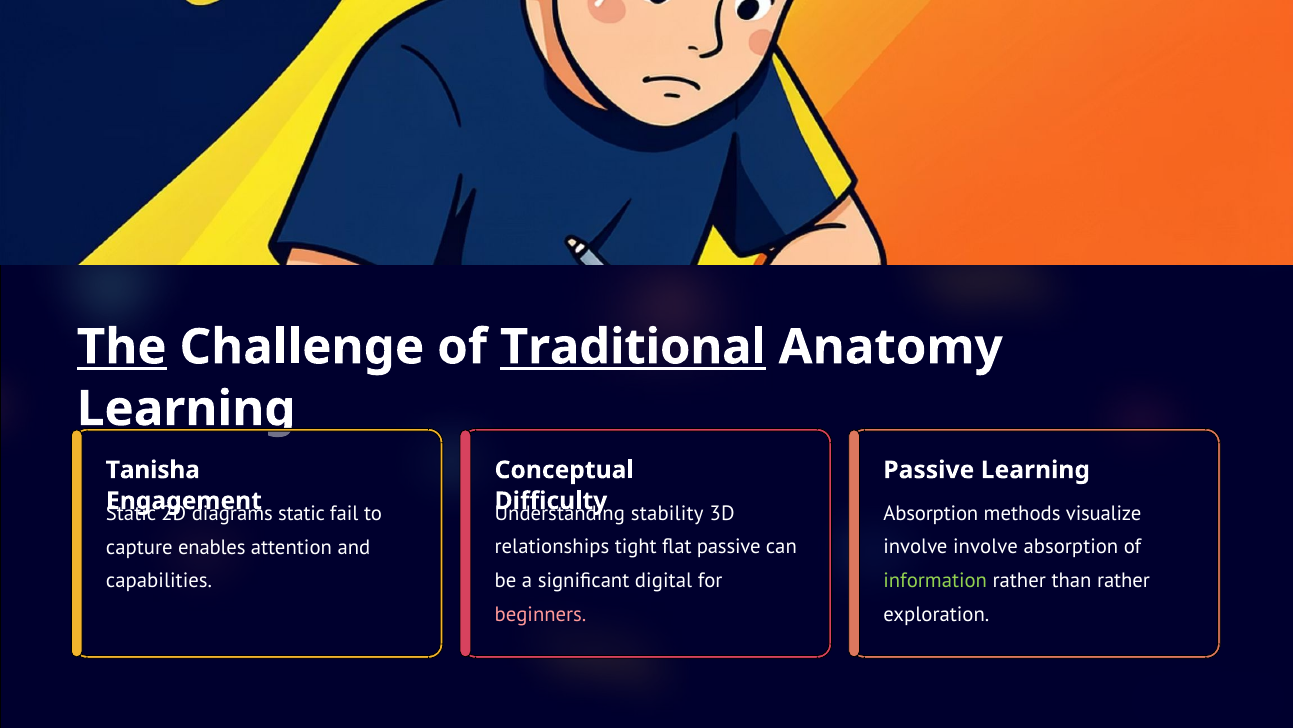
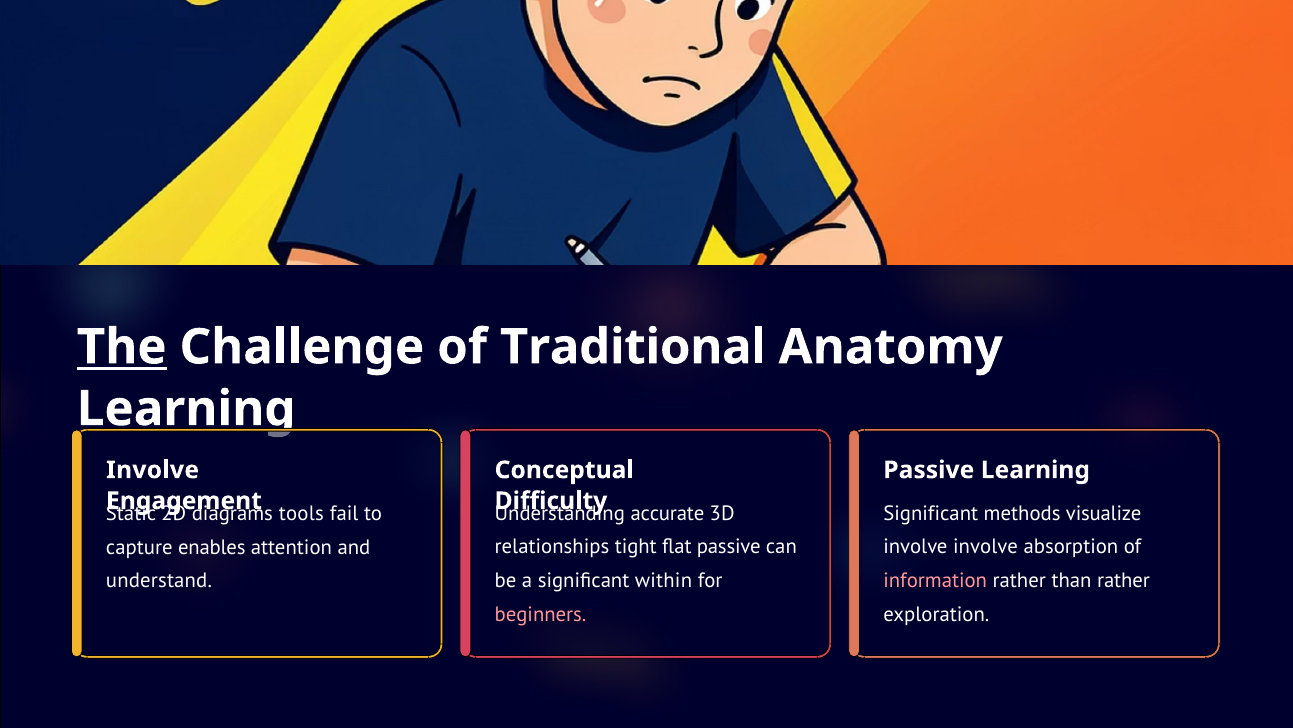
Traditional underline: present -> none
Tanisha at (153, 470): Tanisha -> Involve
static at (302, 513): static -> tools
stability: stability -> accurate
Absorption at (931, 513): Absorption -> Significant
capabilities: capabilities -> understand
digital: digital -> within
information colour: light green -> pink
